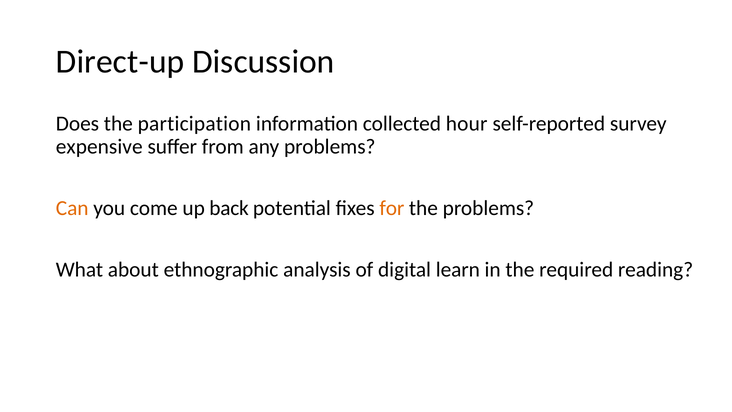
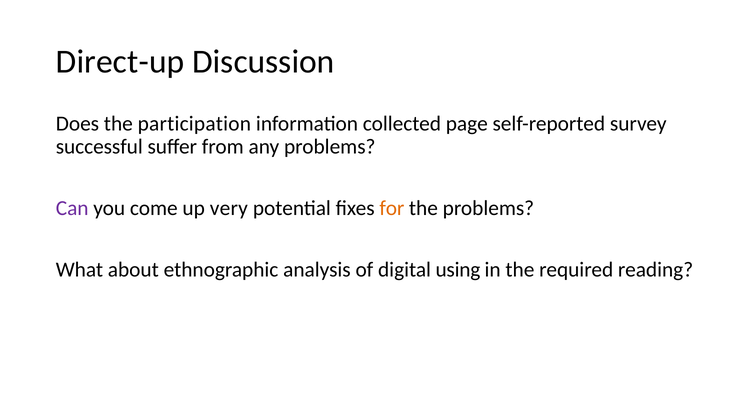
hour: hour -> page
expensive: expensive -> successful
Can colour: orange -> purple
back: back -> very
learn: learn -> using
